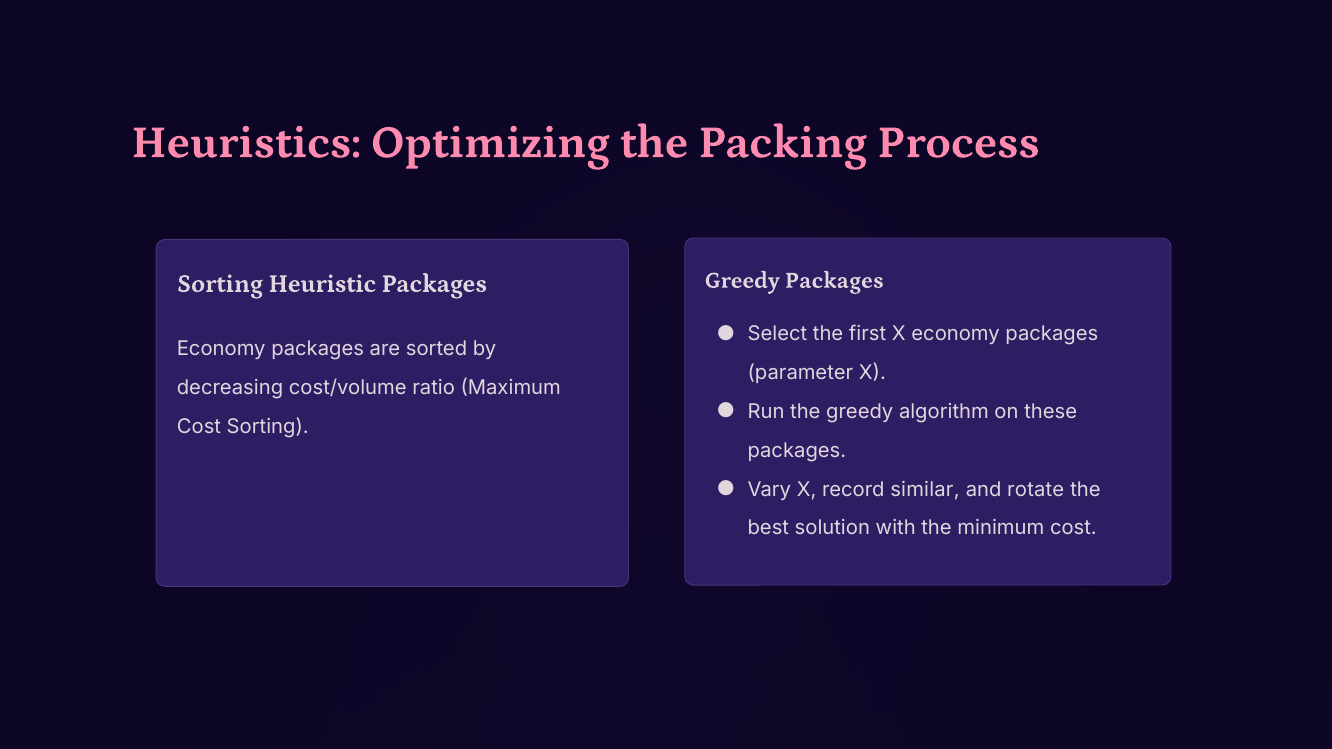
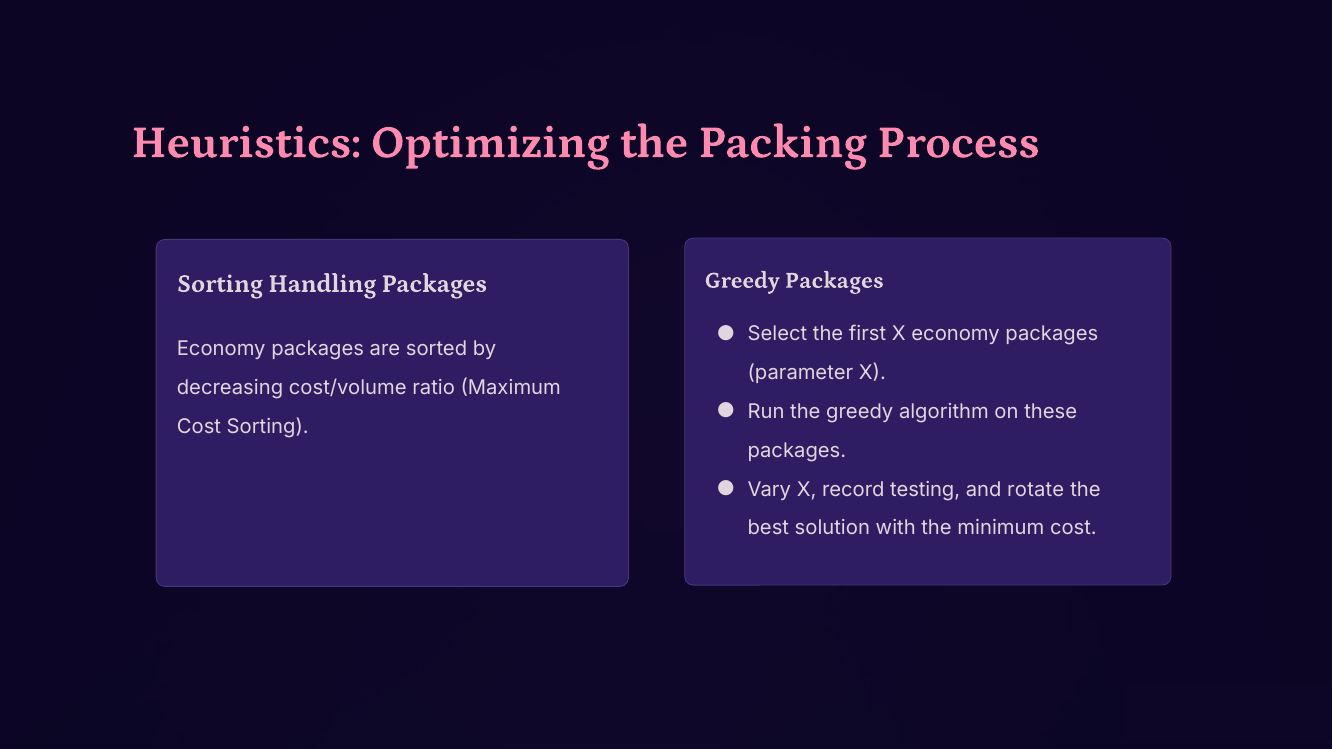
Heuristic: Heuristic -> Handling
similar: similar -> testing
